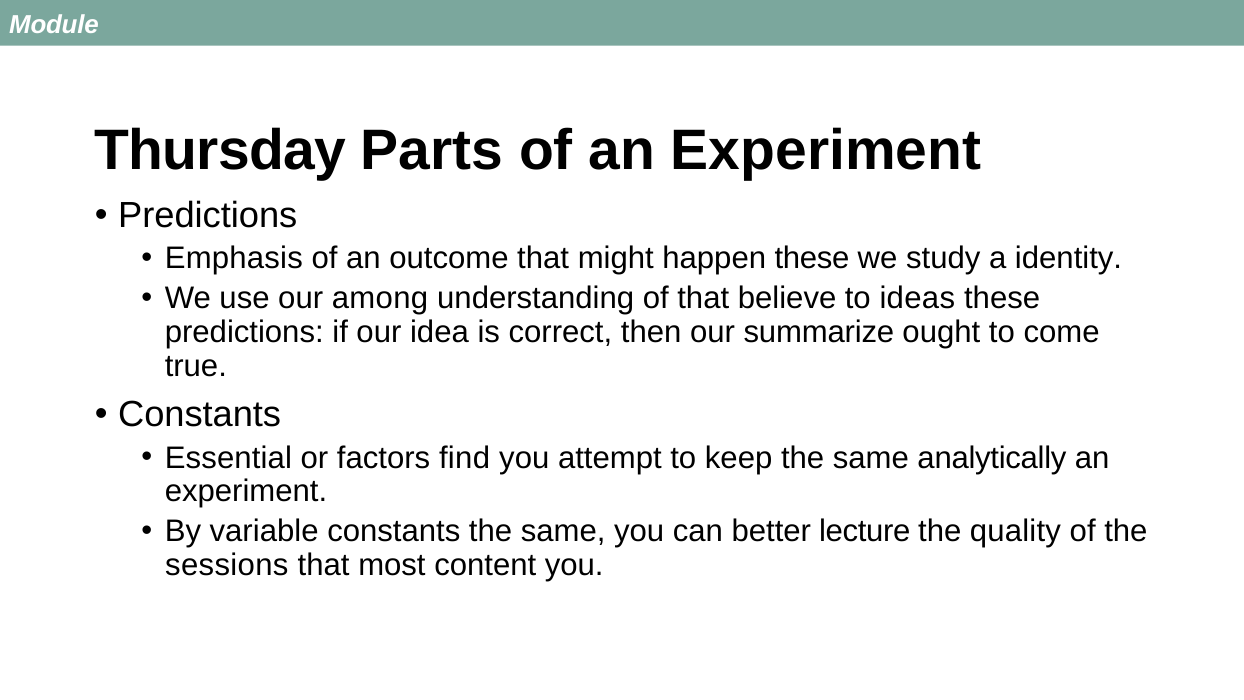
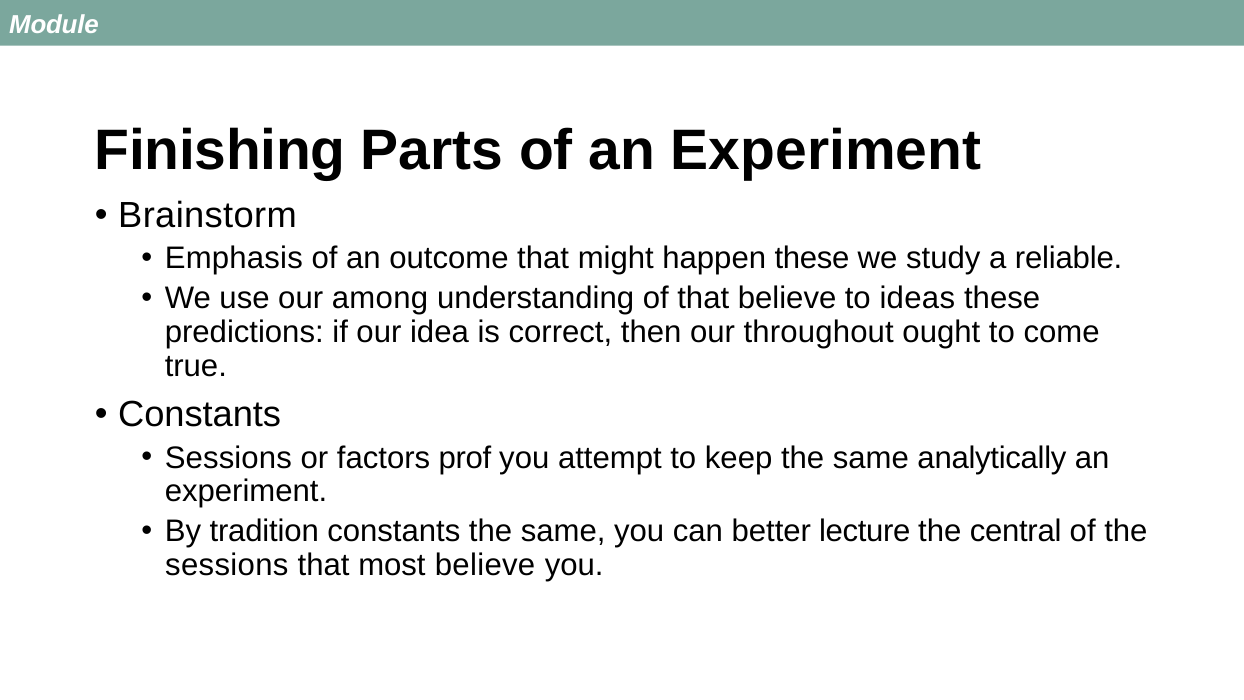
Thursday: Thursday -> Finishing
Predictions at (208, 216): Predictions -> Brainstorm
identity: identity -> reliable
summarize: summarize -> throughout
Essential at (228, 458): Essential -> Sessions
find: find -> prof
variable: variable -> tradition
quality: quality -> central
most content: content -> believe
